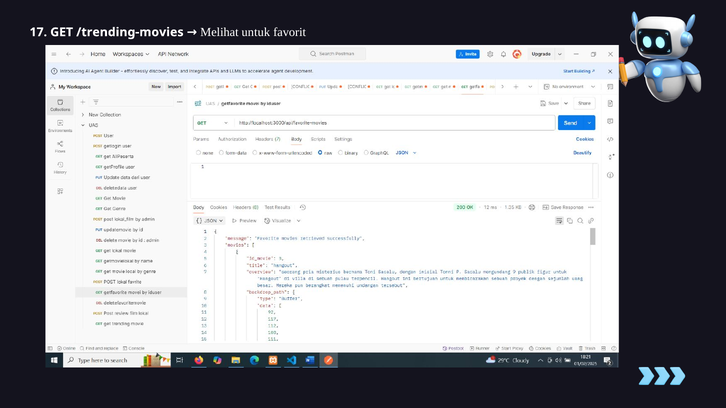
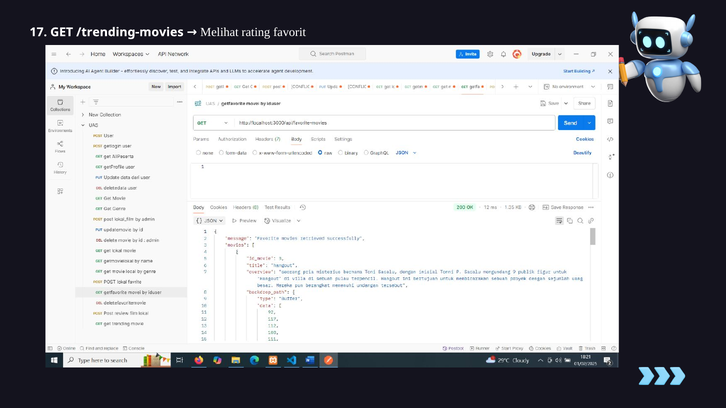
untuk: untuk -> rating
